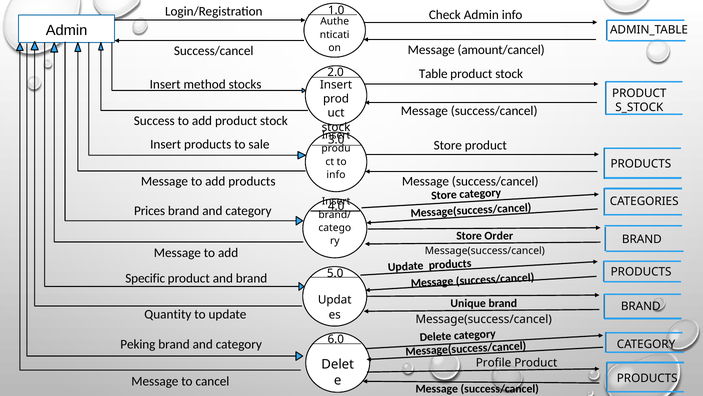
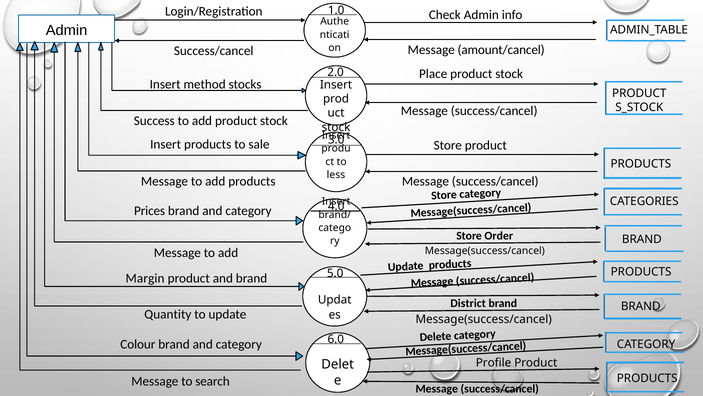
Table: Table -> Place
info at (336, 175): info -> less
Specific: Specific -> Margin
Unique: Unique -> District
Peking: Peking -> Colour
cancel: cancel -> search
